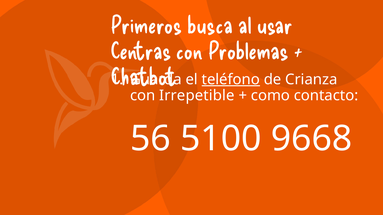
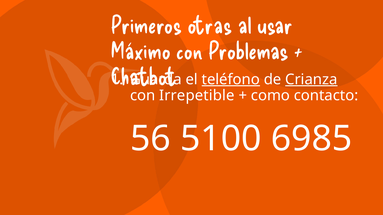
busca: busca -> otras
Centras: Centras -> Máximo
Crianza underline: none -> present
9668: 9668 -> 6985
